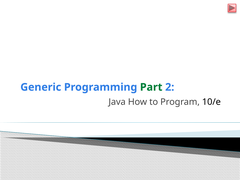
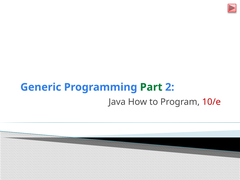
10/e colour: black -> red
